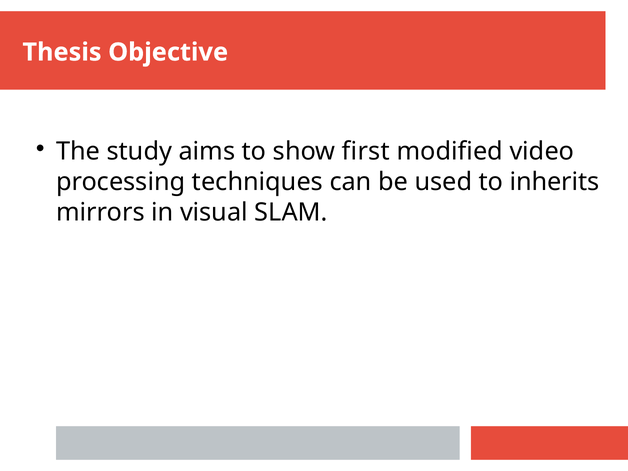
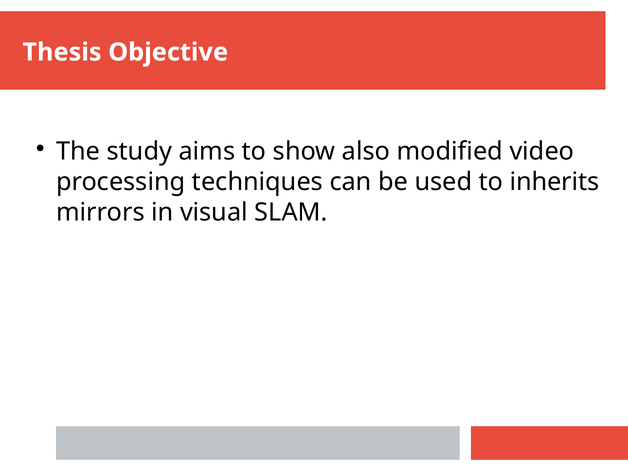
first: first -> also
